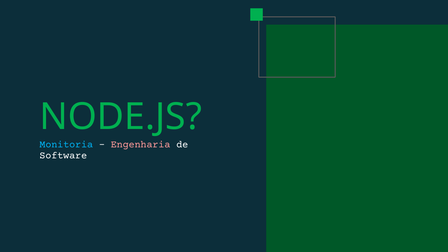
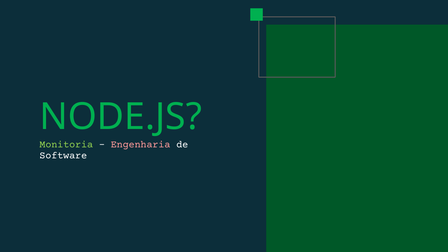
Monitoria colour: light blue -> light green
